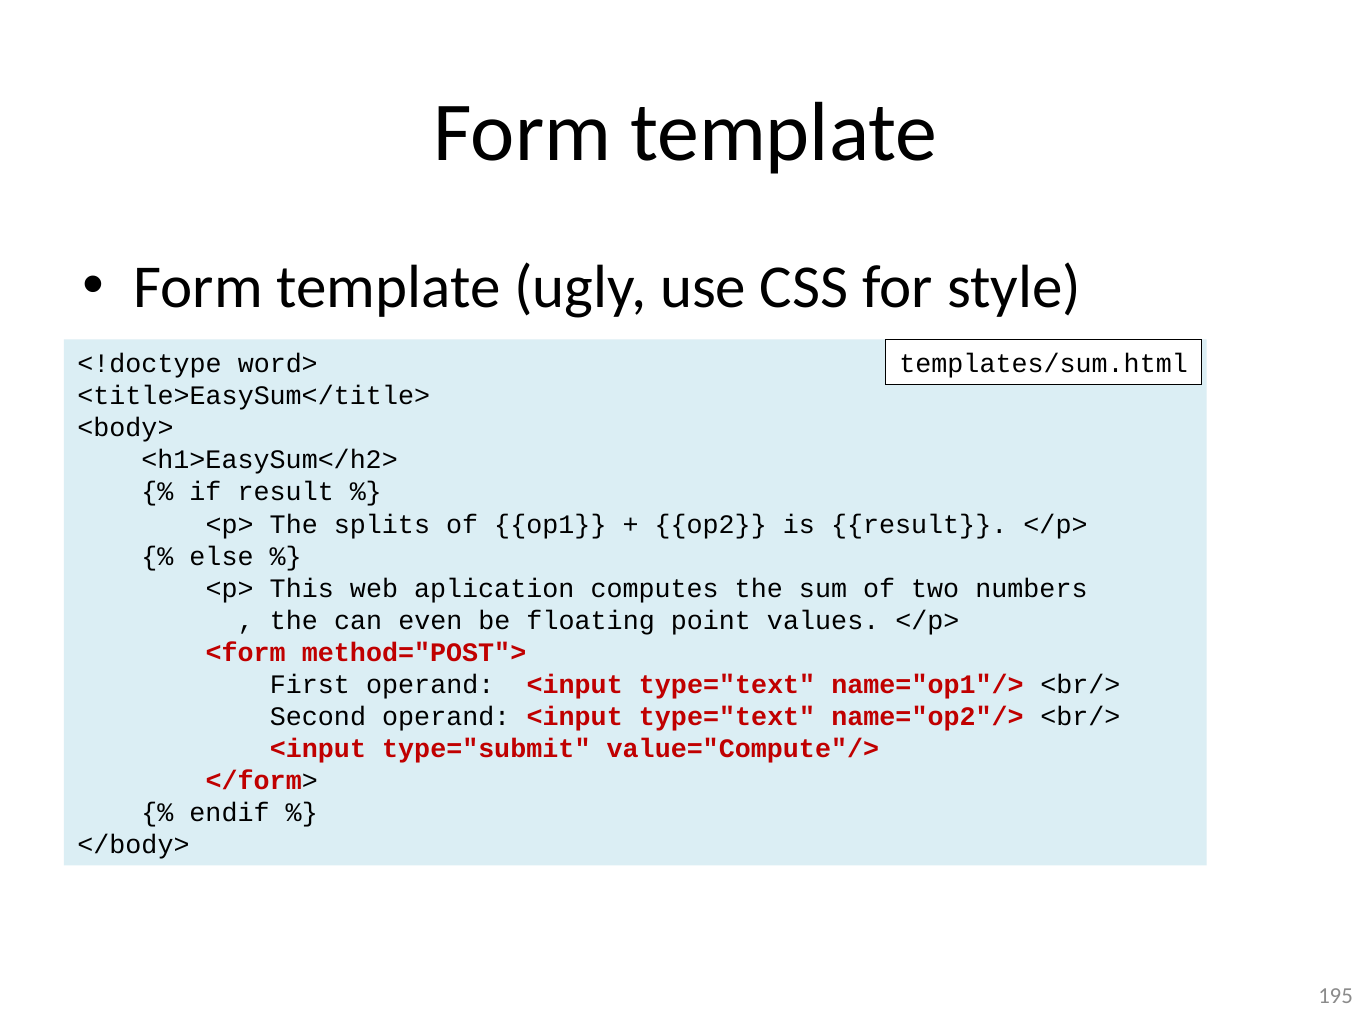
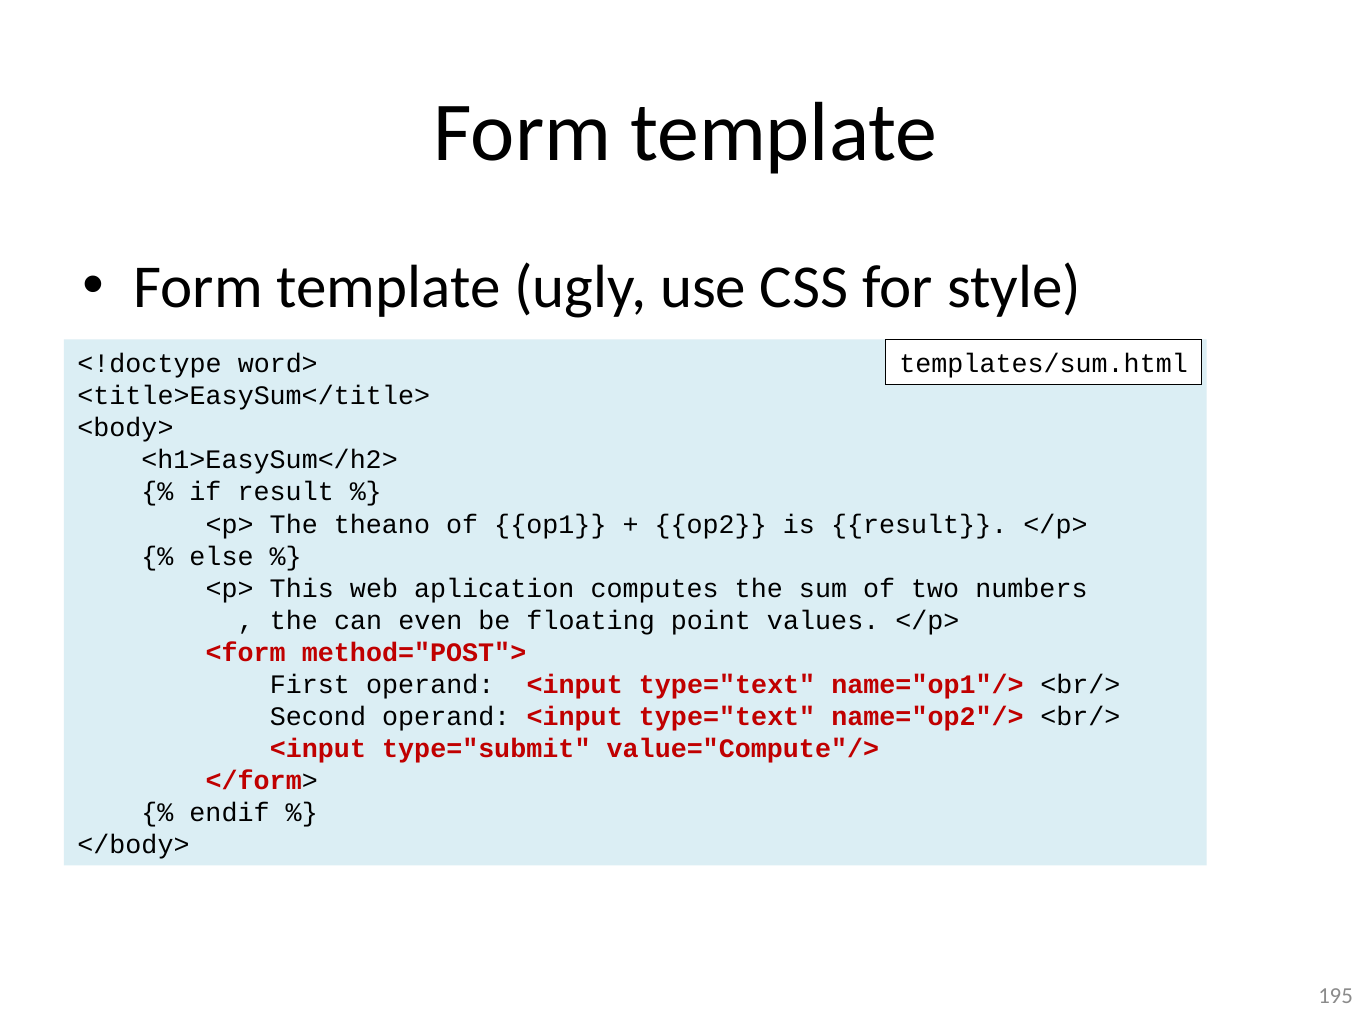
splits: splits -> theano
